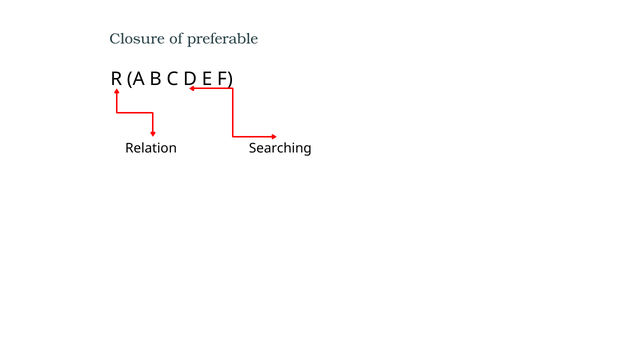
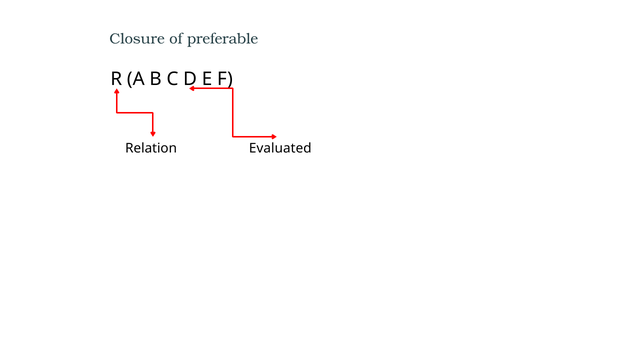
Searching: Searching -> Evaluated
